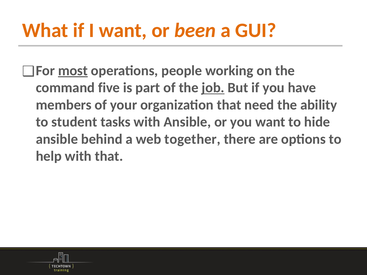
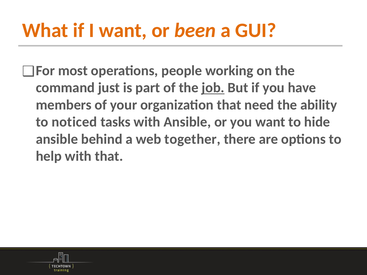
most underline: present -> none
five: five -> just
student: student -> noticed
